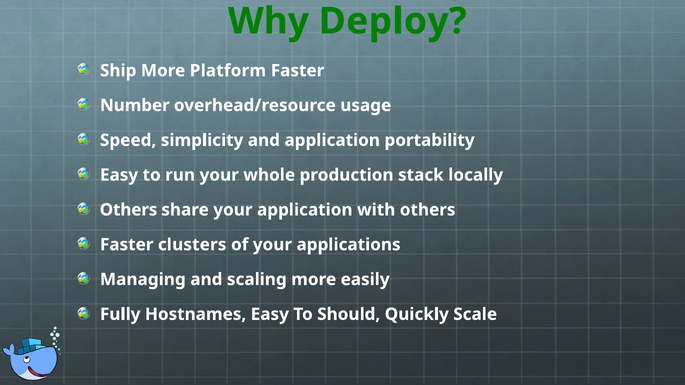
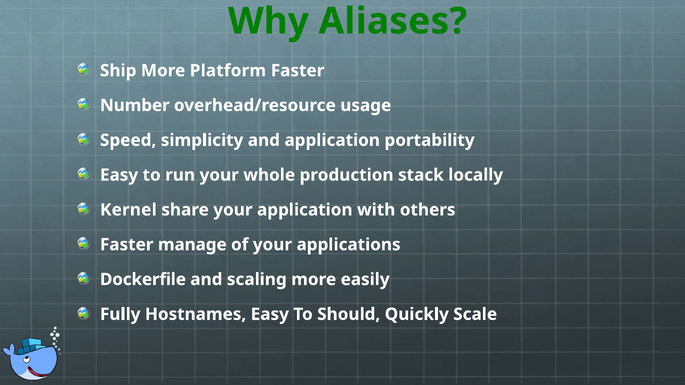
Deploy: Deploy -> Aliases
Others at (129, 210): Others -> Kernel
clusters: clusters -> manage
Managing: Managing -> Dockerfile
